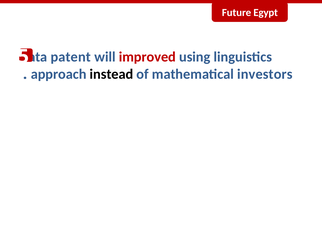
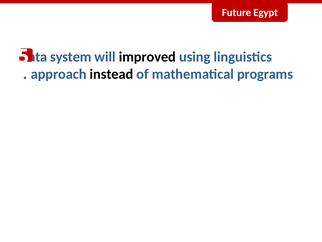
patent: patent -> system
improved colour: red -> black
investors: investors -> programs
